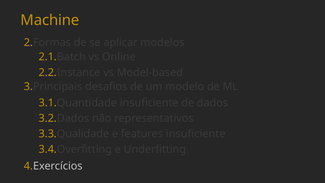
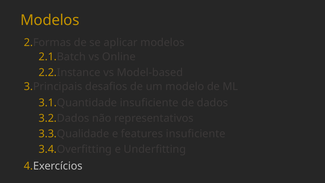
Machine at (50, 20): Machine -> Modelos
